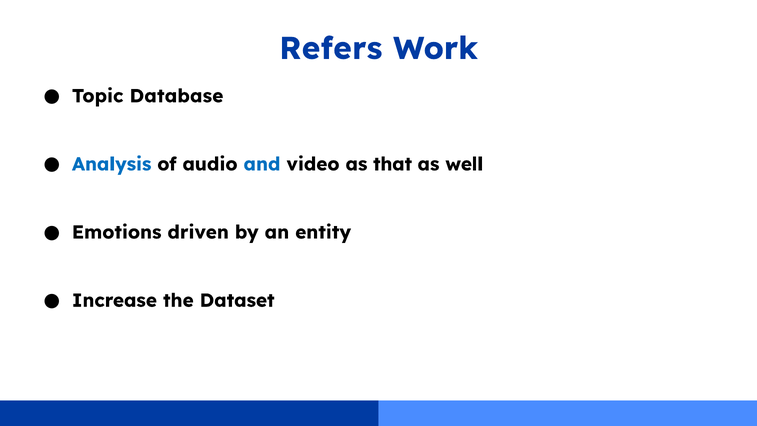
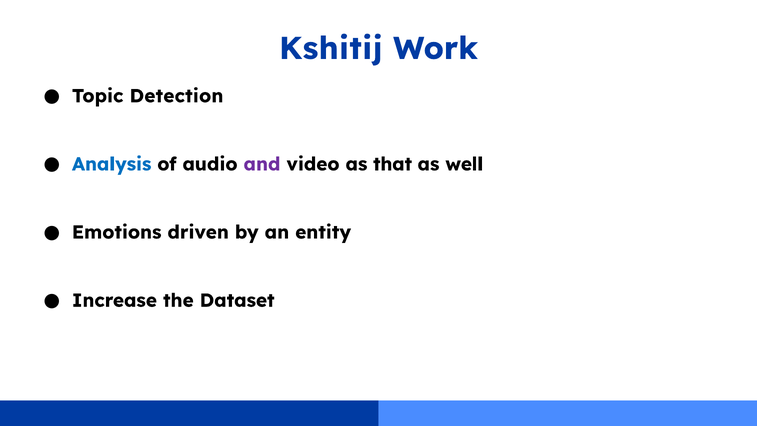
Refers: Refers -> Kshitij
Database: Database -> Detection
and colour: blue -> purple
